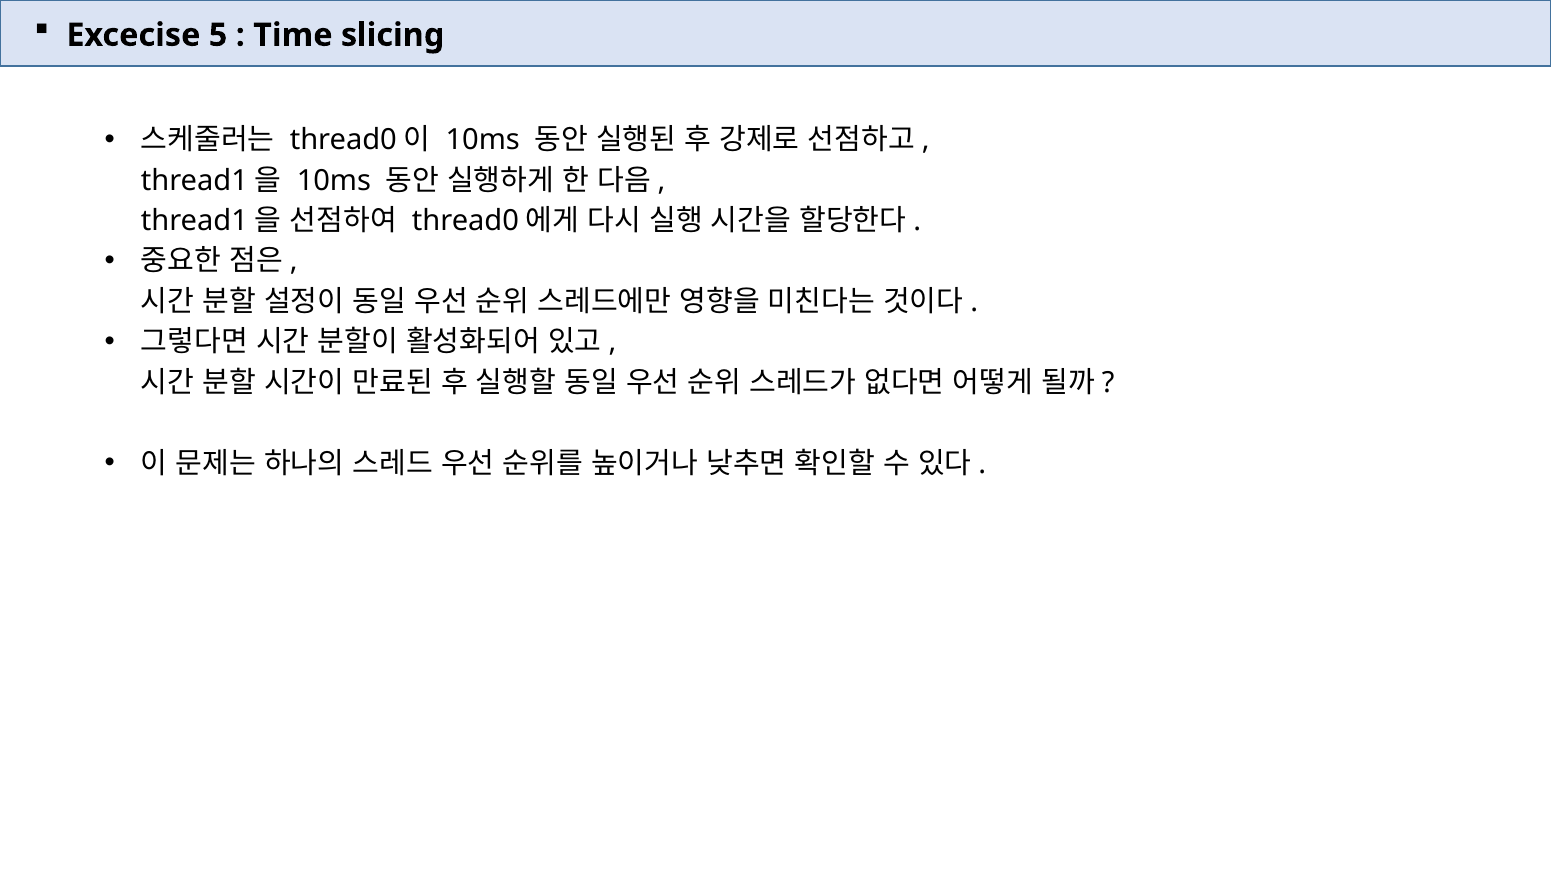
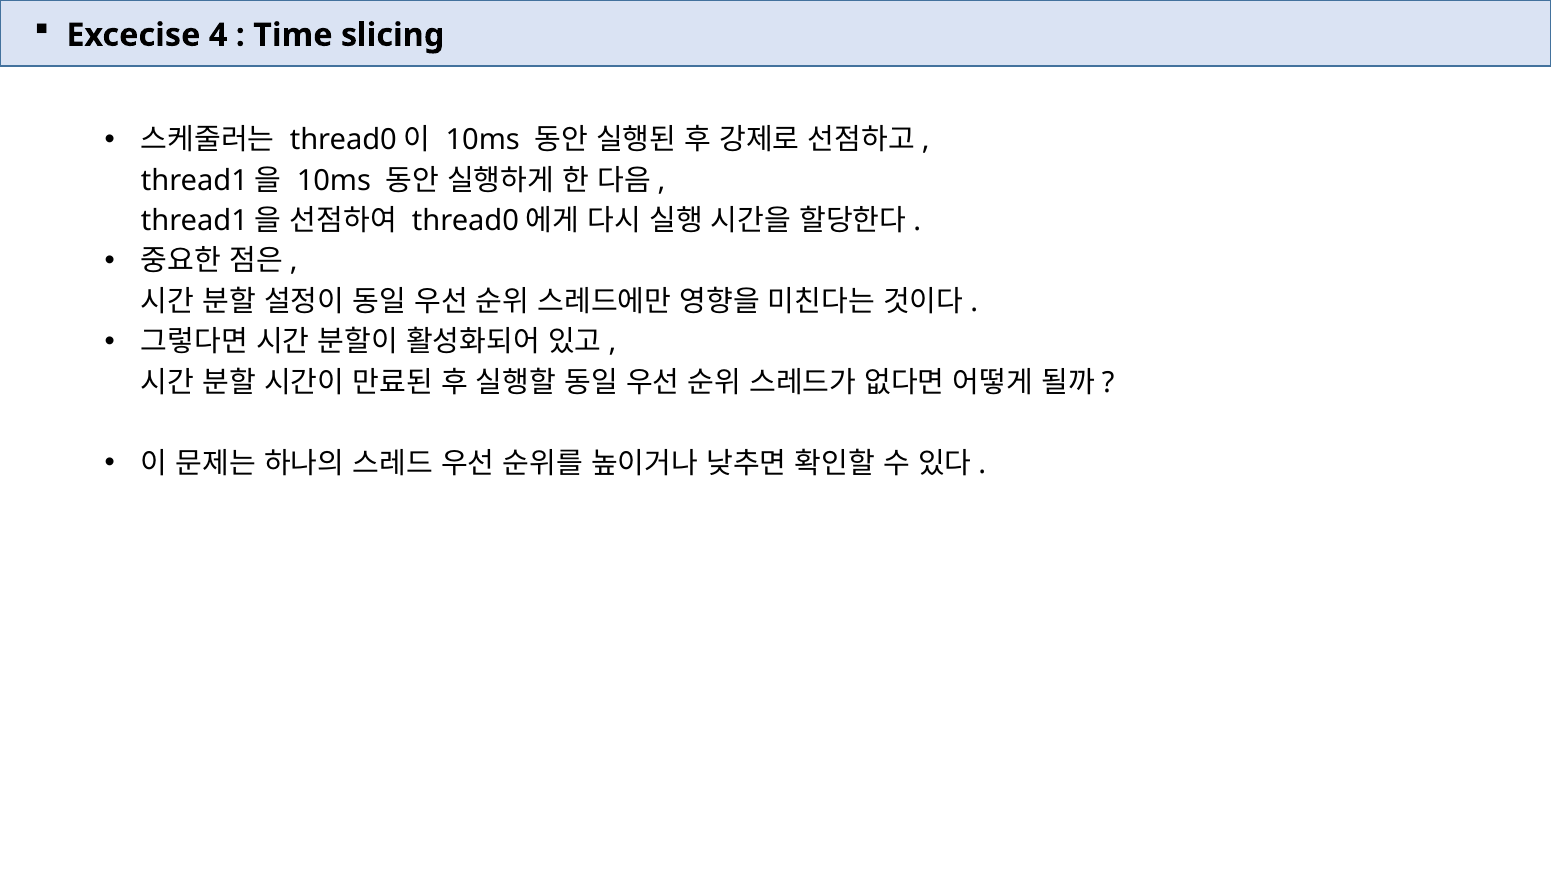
5: 5 -> 4
